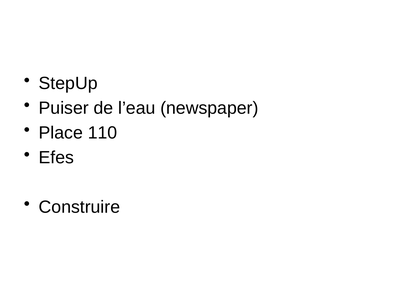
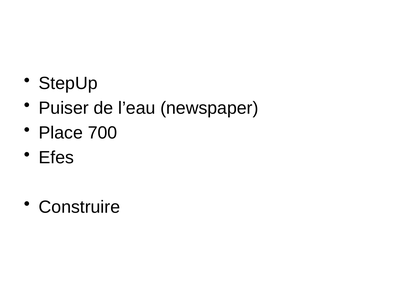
110: 110 -> 700
